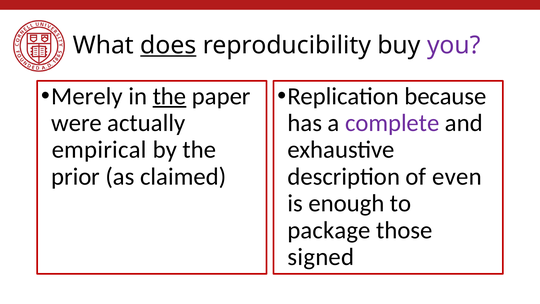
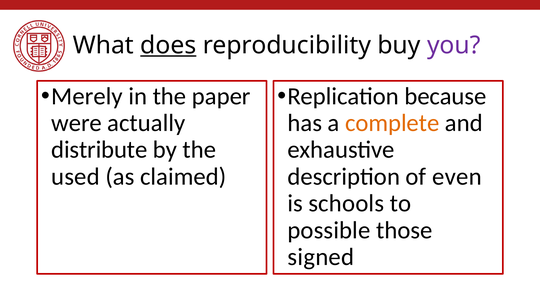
the at (169, 96) underline: present -> none
complete colour: purple -> orange
empirical: empirical -> distribute
prior: prior -> used
enough: enough -> schools
package: package -> possible
